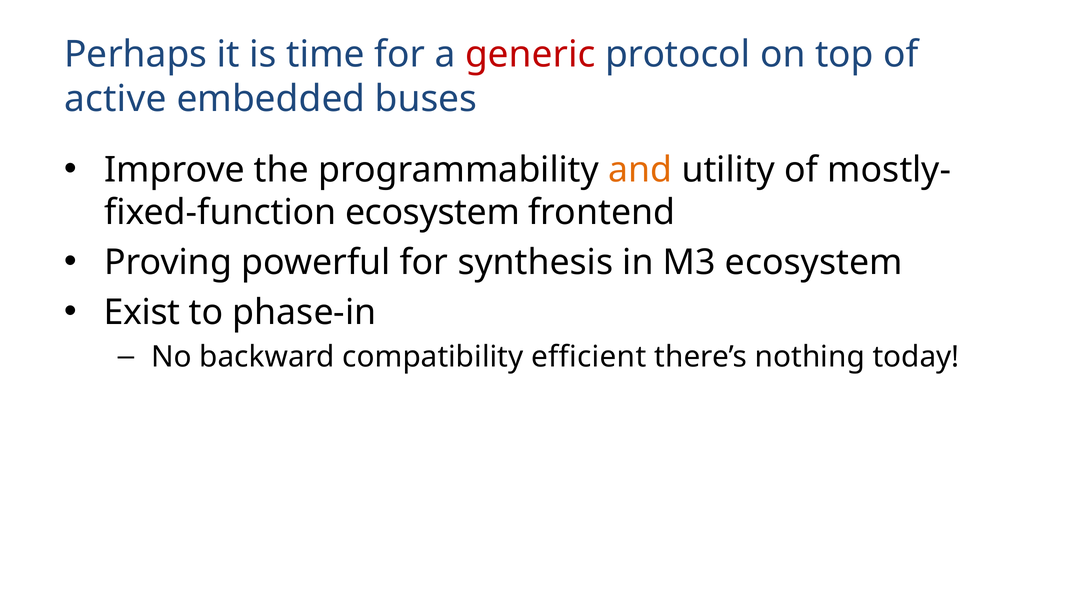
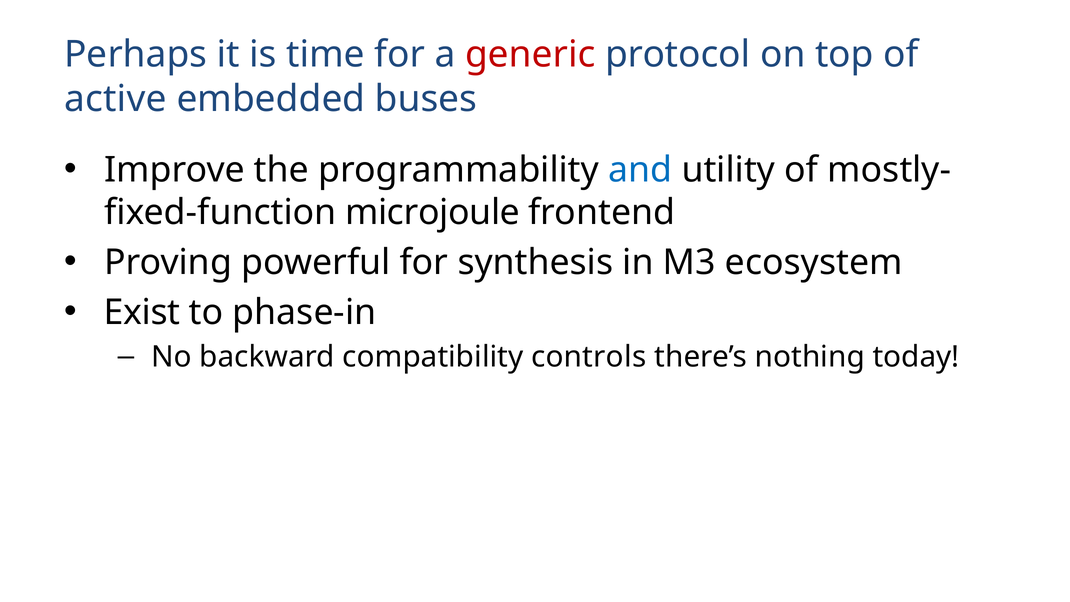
and colour: orange -> blue
ecosystem at (433, 213): ecosystem -> microjoule
efficient: efficient -> controls
